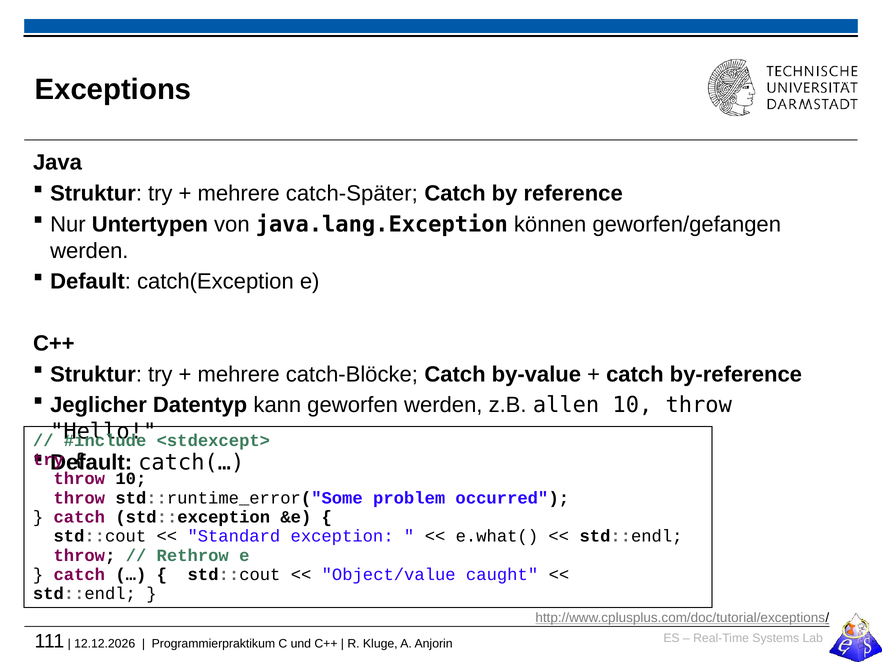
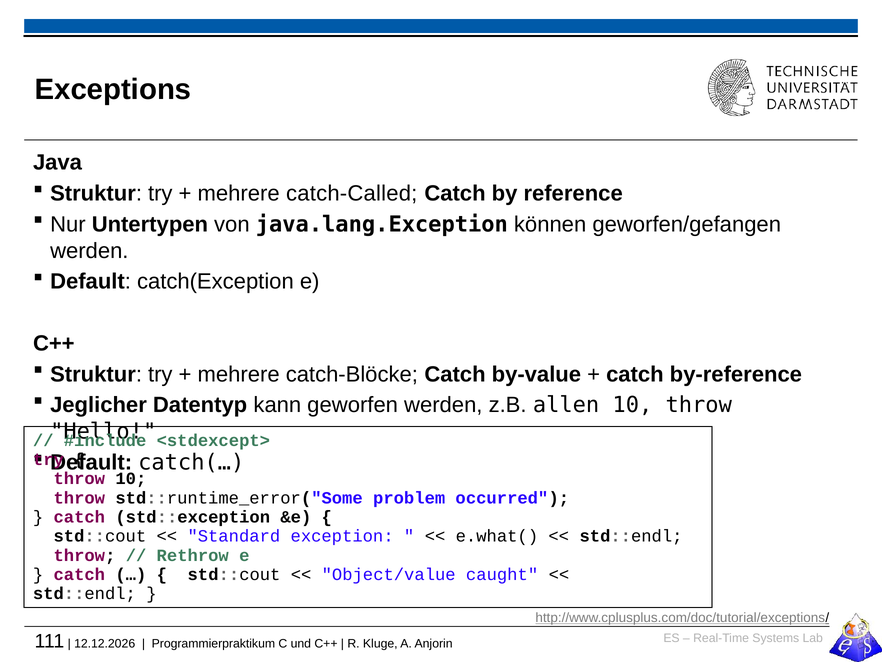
catch-Später: catch-Später -> catch-Called
